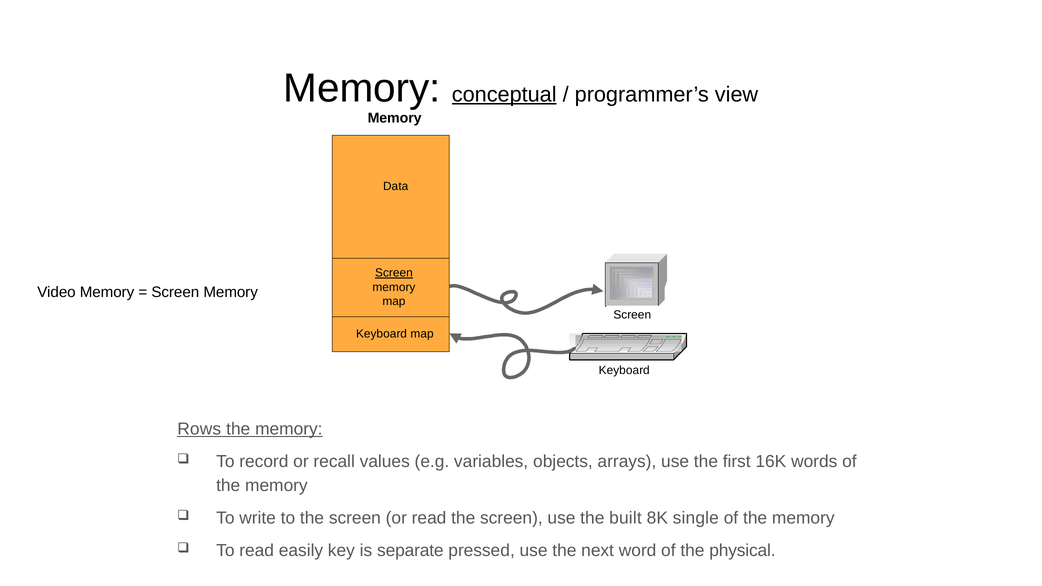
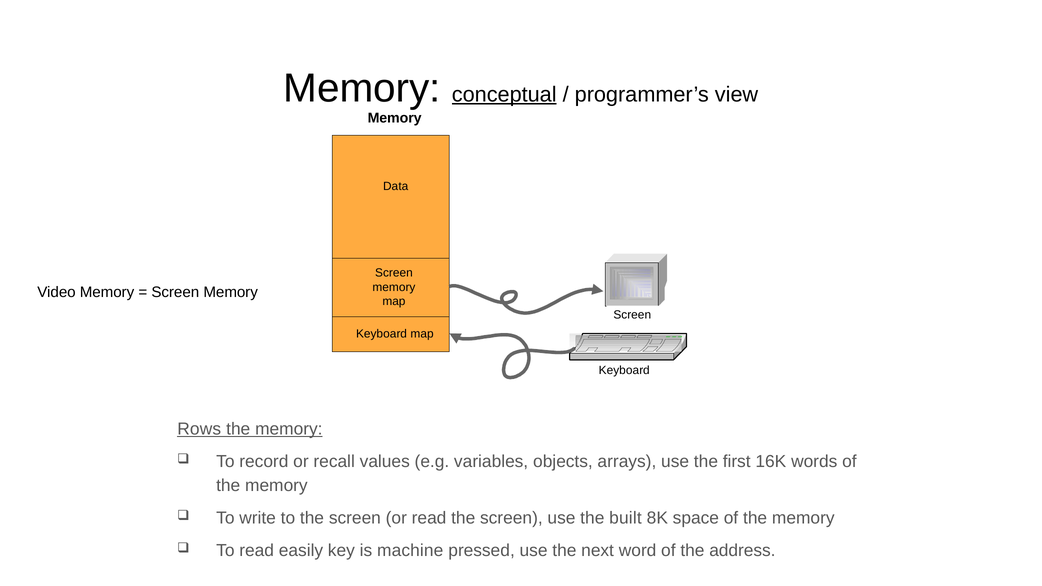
Screen at (394, 273) underline: present -> none
single: single -> space
separate: separate -> machine
physical: physical -> address
